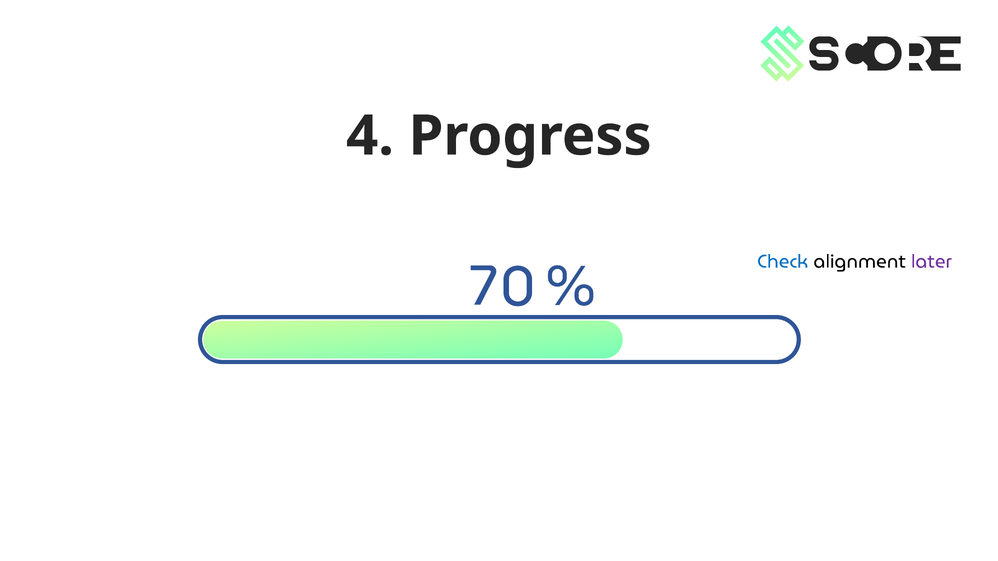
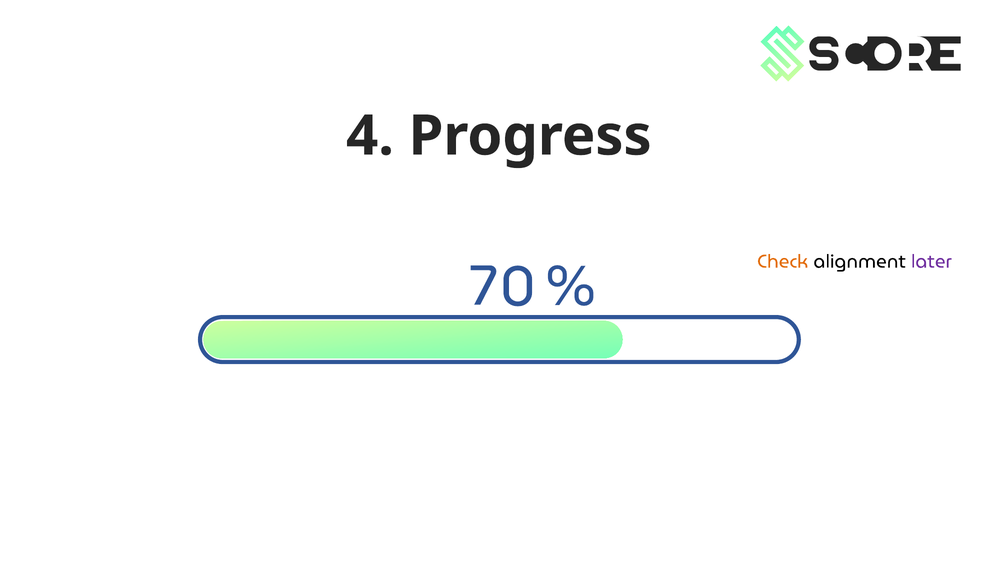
Check colour: blue -> orange
